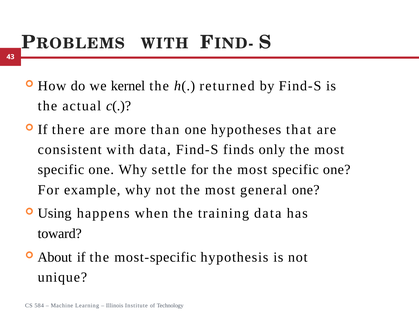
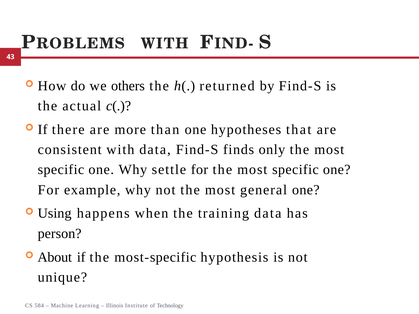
kernel: kernel -> others
toward: toward -> person
